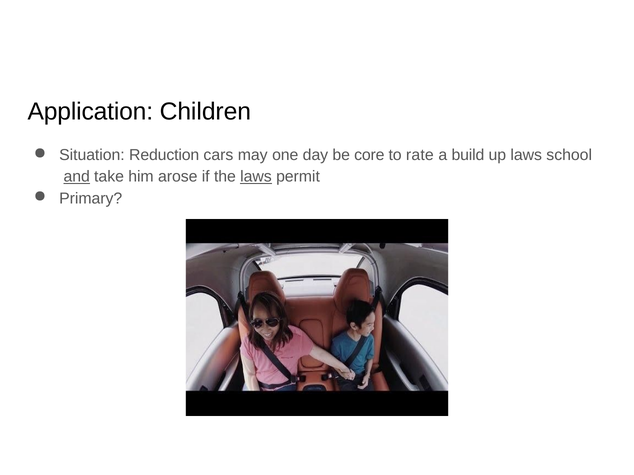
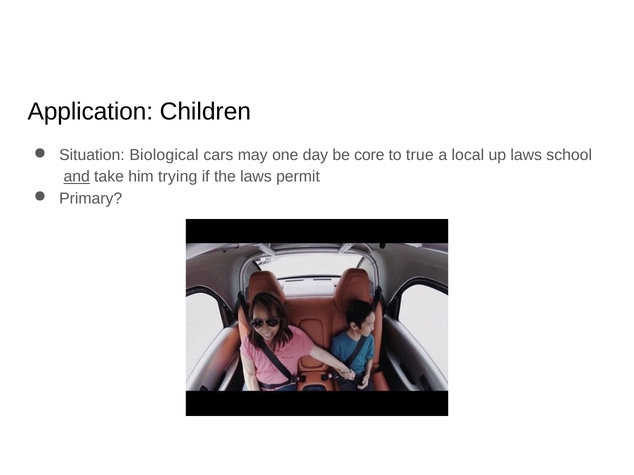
Reduction: Reduction -> Biological
rate: rate -> true
build: build -> local
arose: arose -> trying
laws at (256, 177) underline: present -> none
